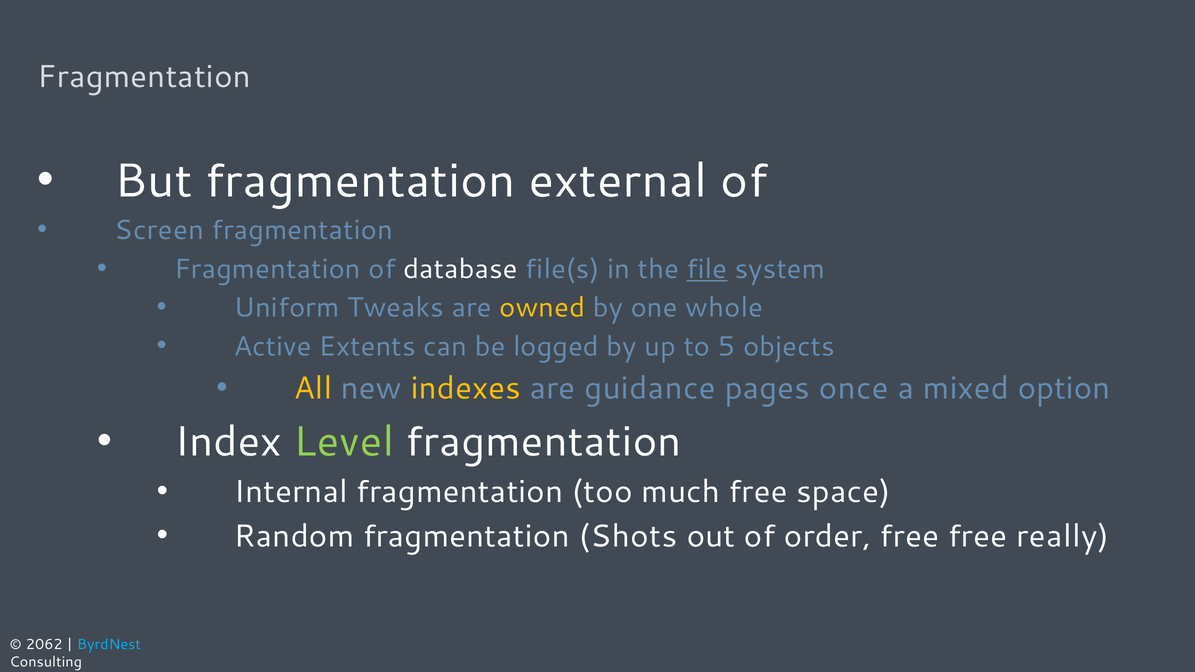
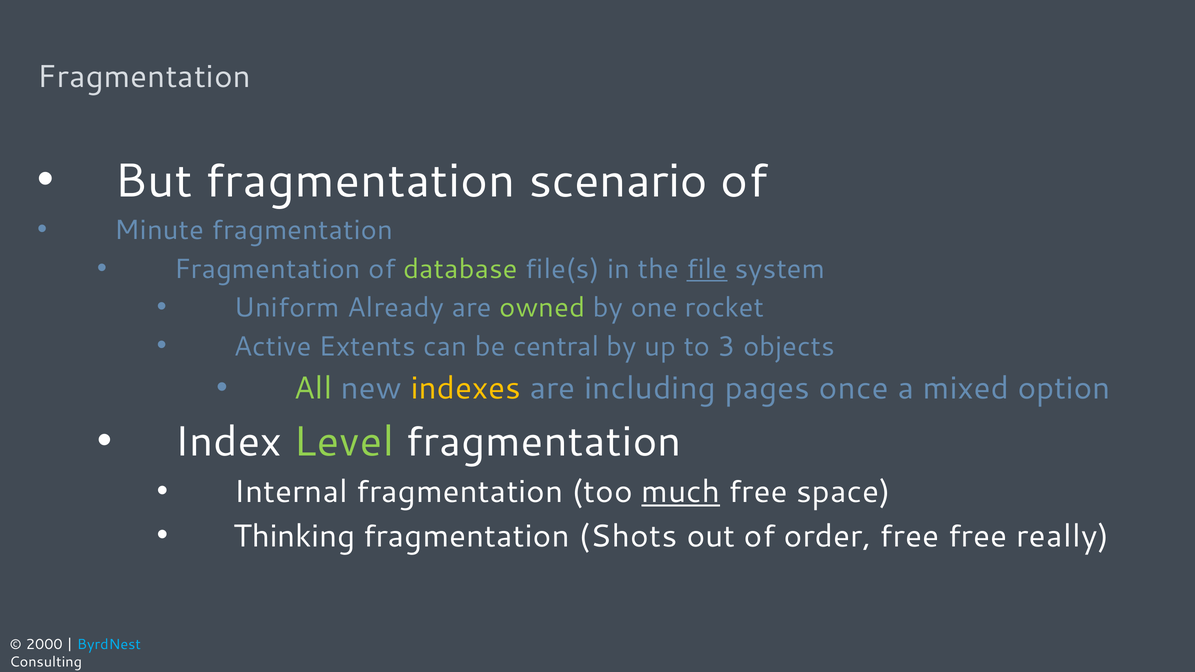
external: external -> scenario
Screen: Screen -> Minute
database colour: white -> light green
Tweaks: Tweaks -> Already
owned colour: yellow -> light green
whole: whole -> rocket
logged: logged -> central
5: 5 -> 3
All colour: yellow -> light green
guidance: guidance -> including
much underline: none -> present
Random: Random -> Thinking
2062: 2062 -> 2000
